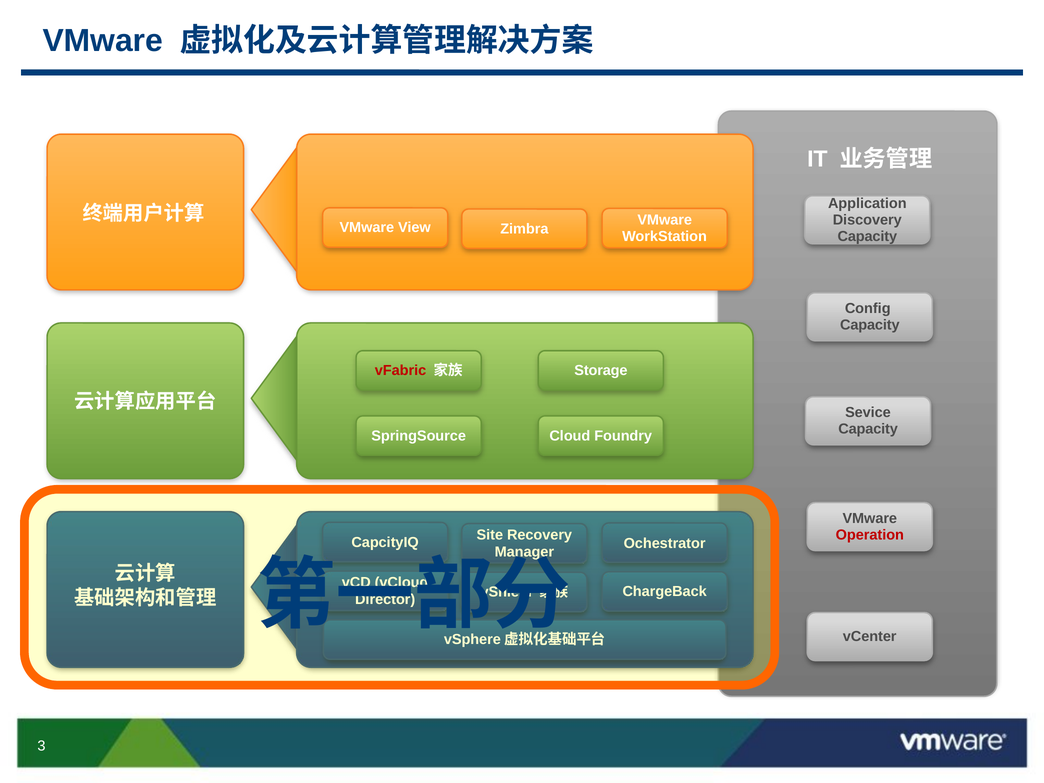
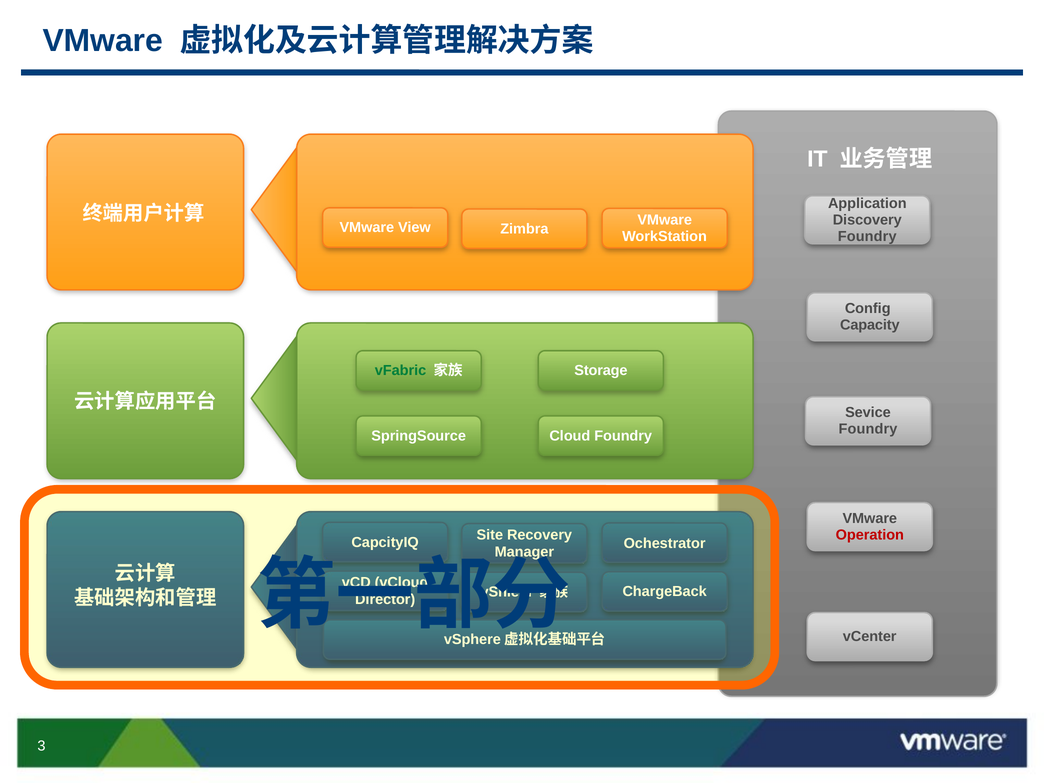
Capacity at (867, 236): Capacity -> Foundry
vFabric colour: red -> green
Capacity at (868, 429): Capacity -> Foundry
